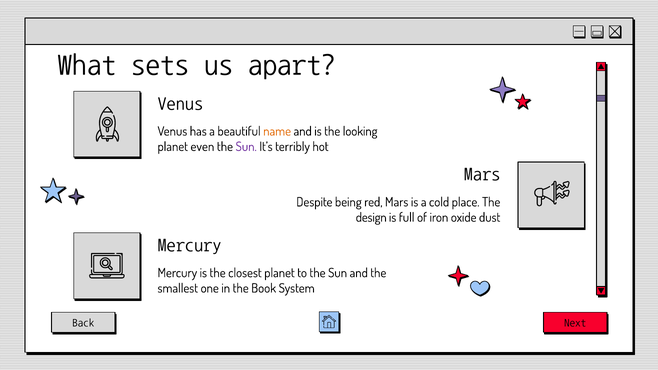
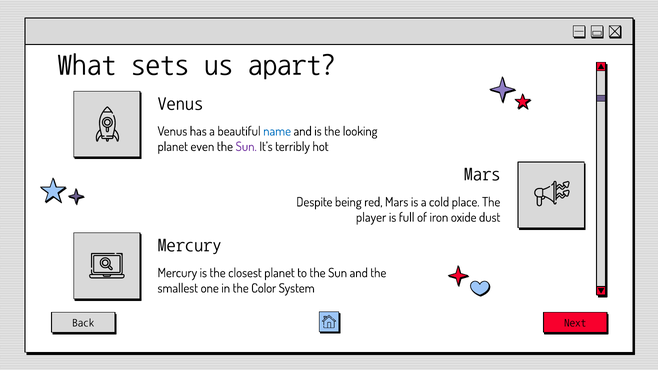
name colour: orange -> blue
design: design -> player
Book: Book -> Color
